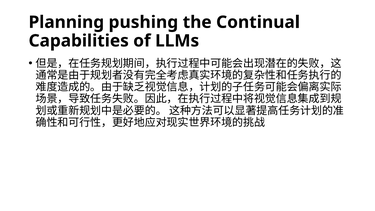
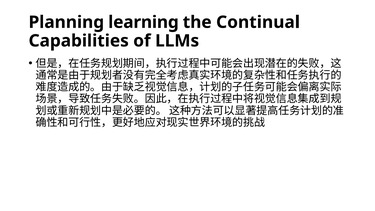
pushing: pushing -> learning
